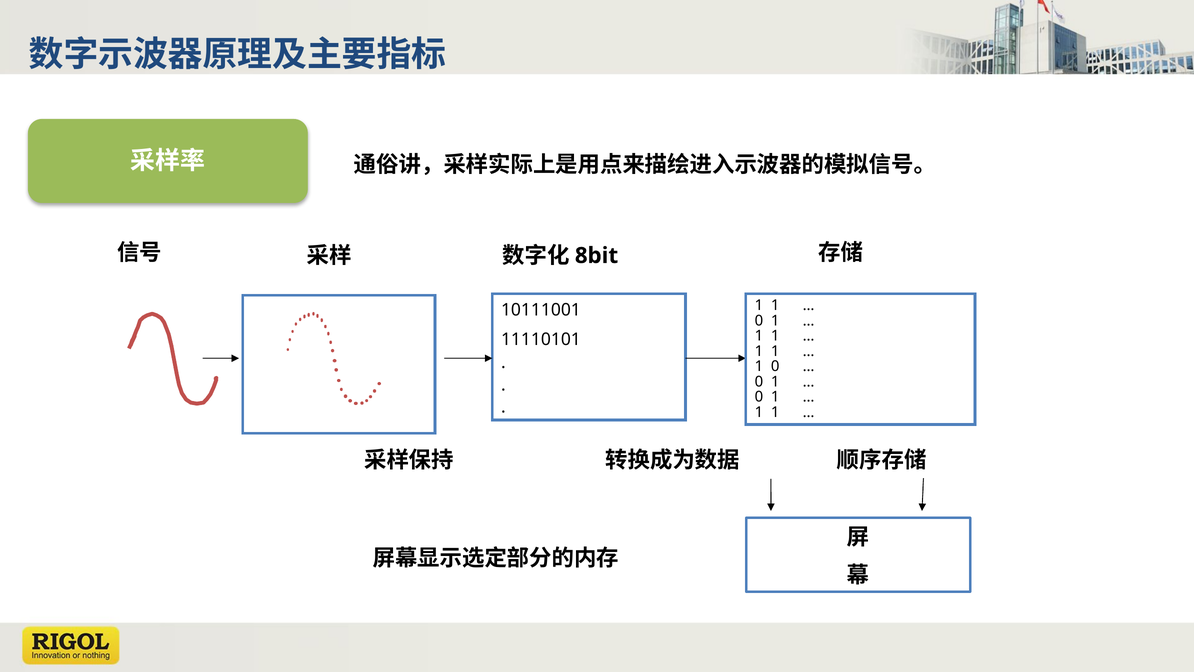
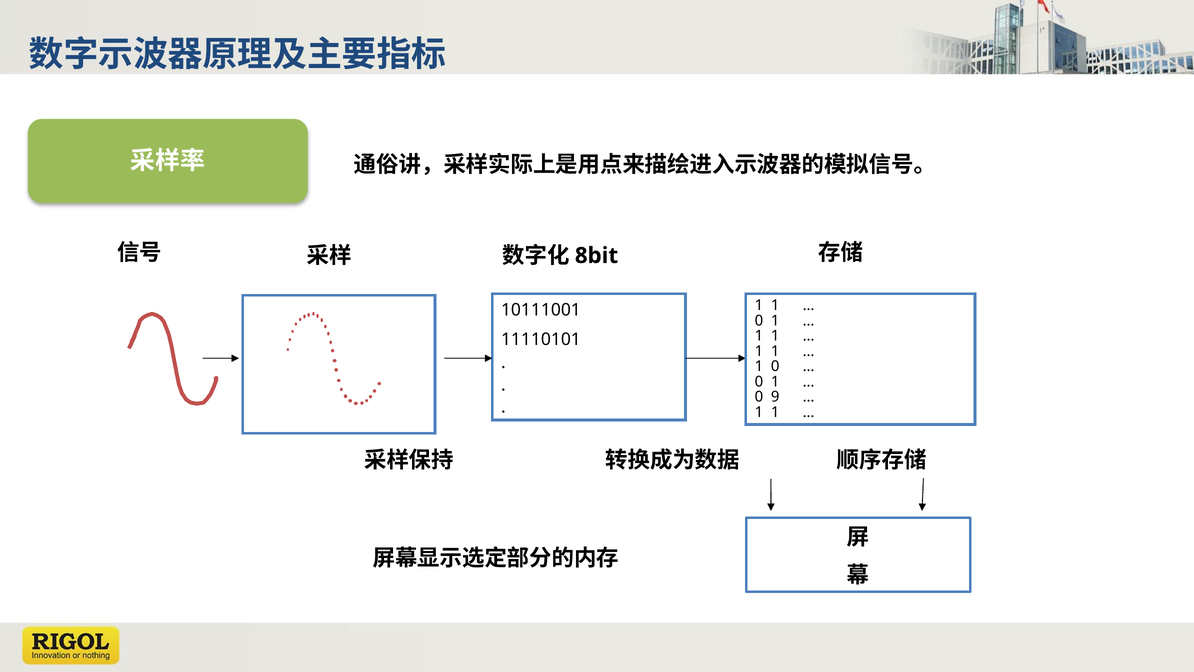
1 at (775, 397): 1 -> 9
